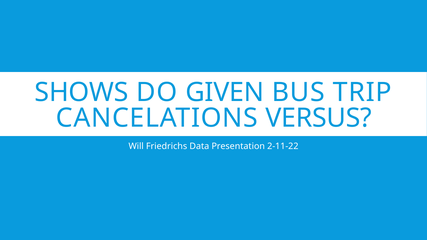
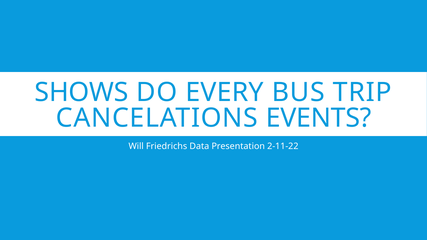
GIVEN: GIVEN -> EVERY
VERSUS: VERSUS -> EVENTS
